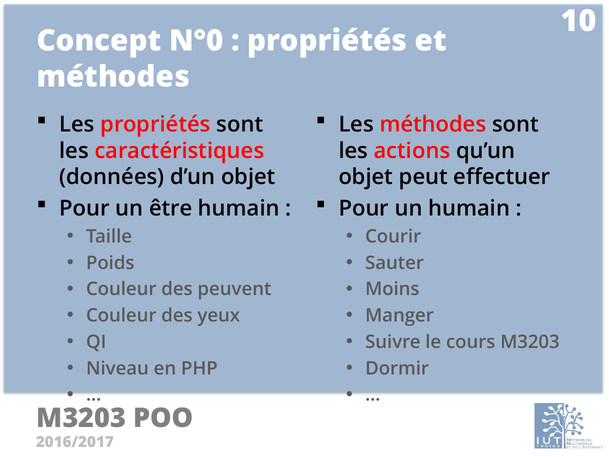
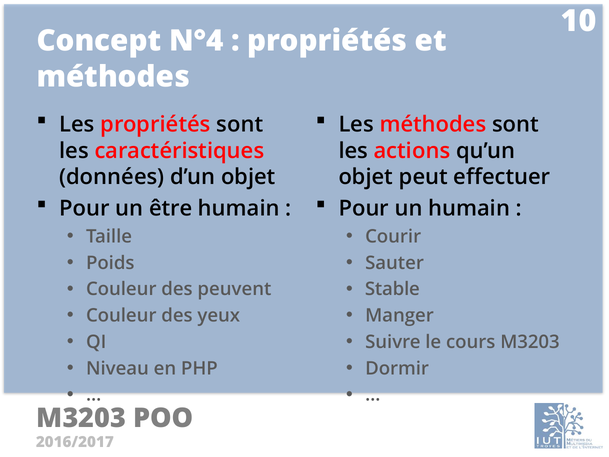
N°0: N°0 -> N°4
Moins: Moins -> Stable
